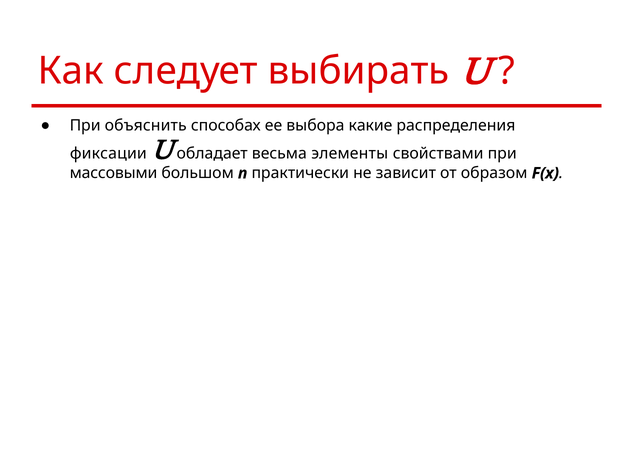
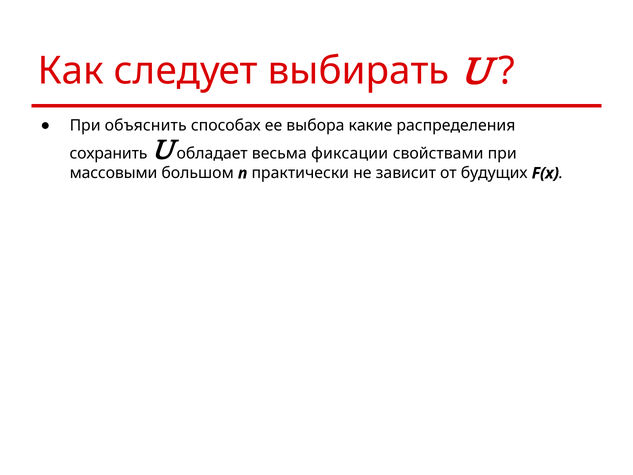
фиксации: фиксации -> сохранить
элементы: элементы -> фиксации
образом: образом -> будущих
